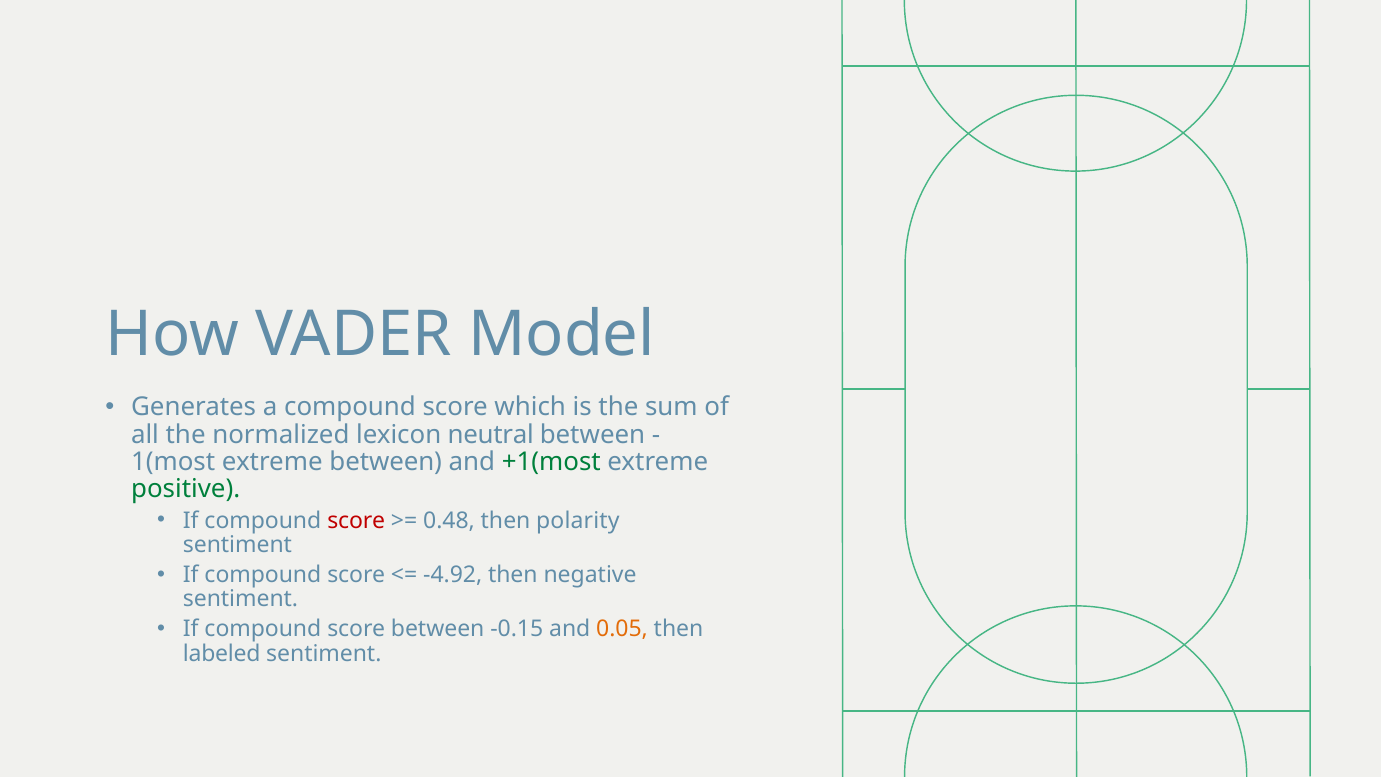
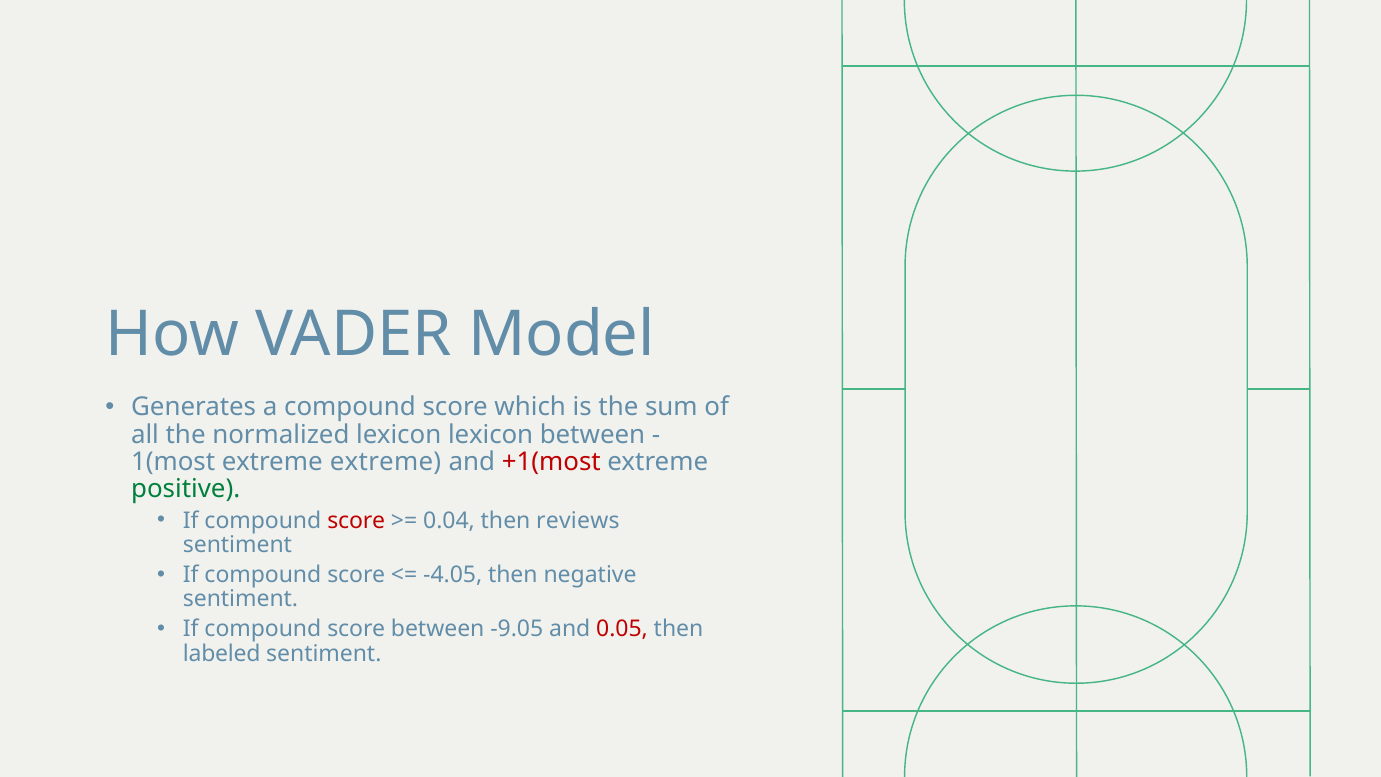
lexicon neutral: neutral -> lexicon
extreme between: between -> extreme
+1(most colour: green -> red
0.48: 0.48 -> 0.04
polarity: polarity -> reviews
-4.92: -4.92 -> -4.05
-0.15: -0.15 -> -9.05
0.05 colour: orange -> red
